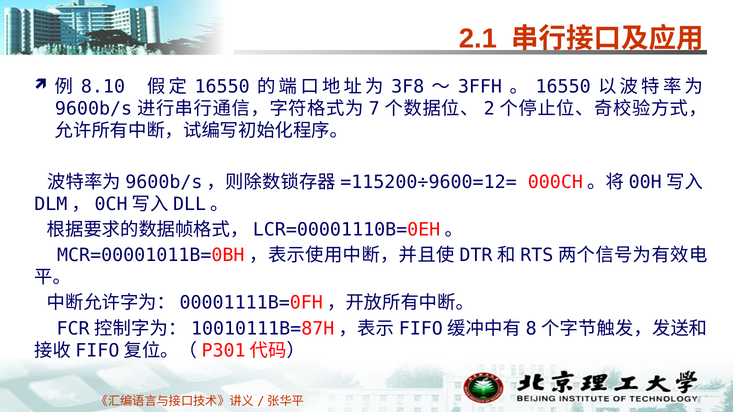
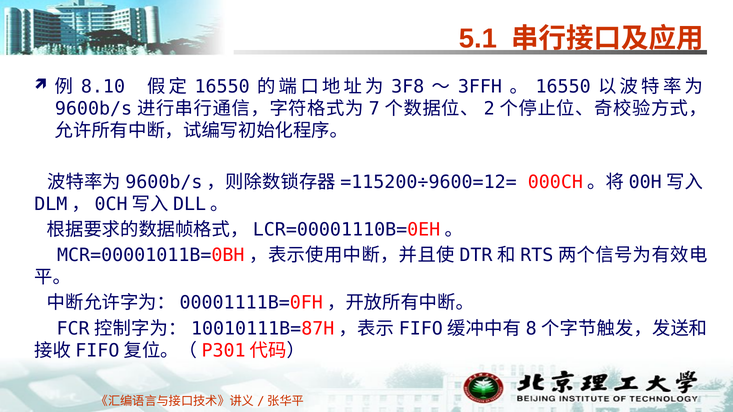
2.1: 2.1 -> 5.1
